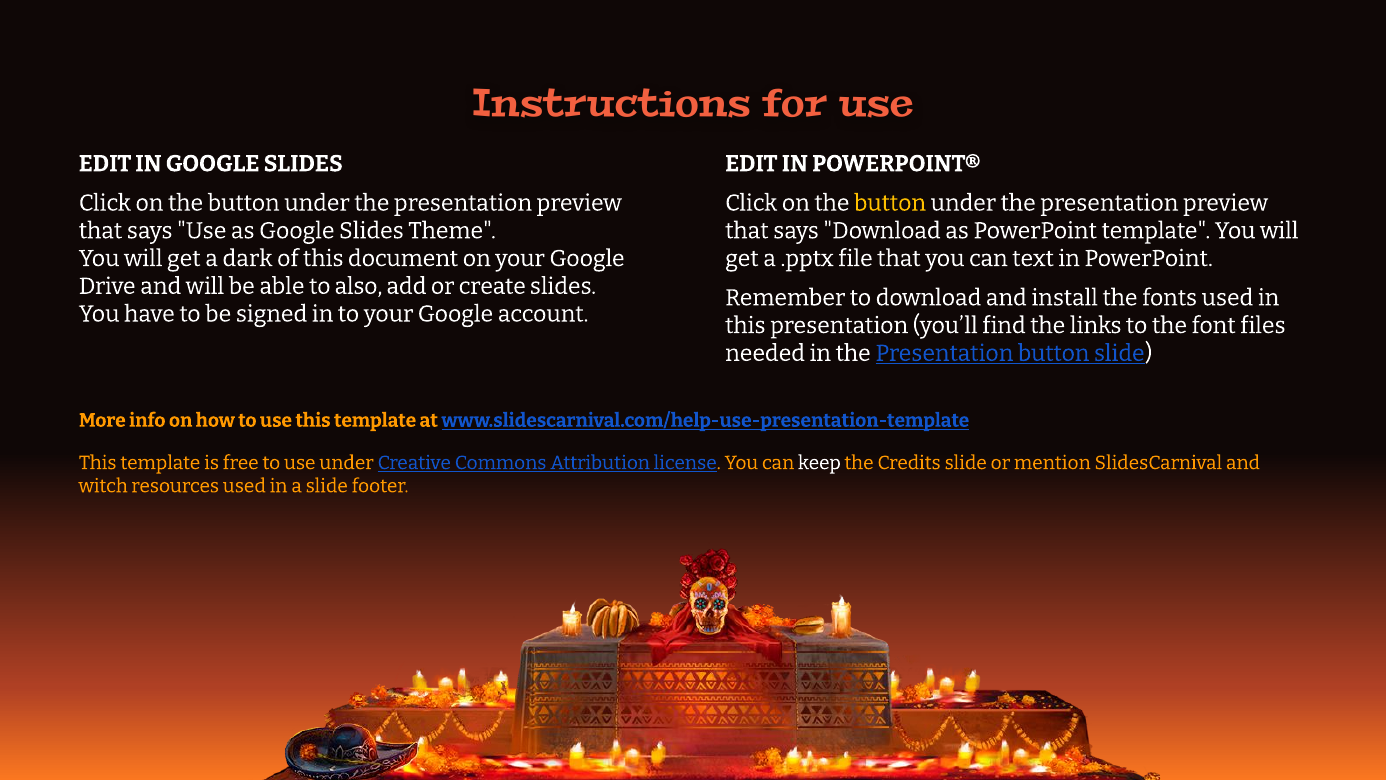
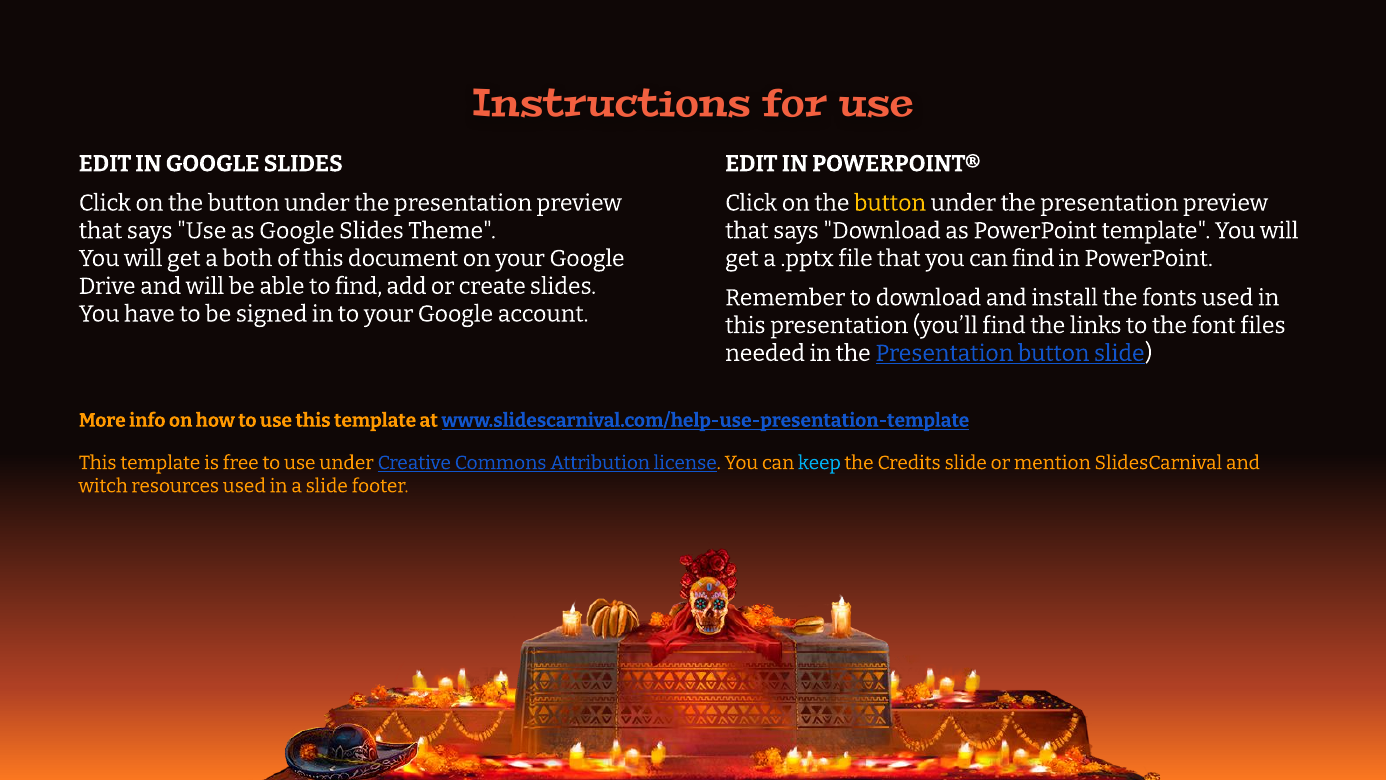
dark: dark -> both
can text: text -> find
to also: also -> find
keep colour: white -> light blue
